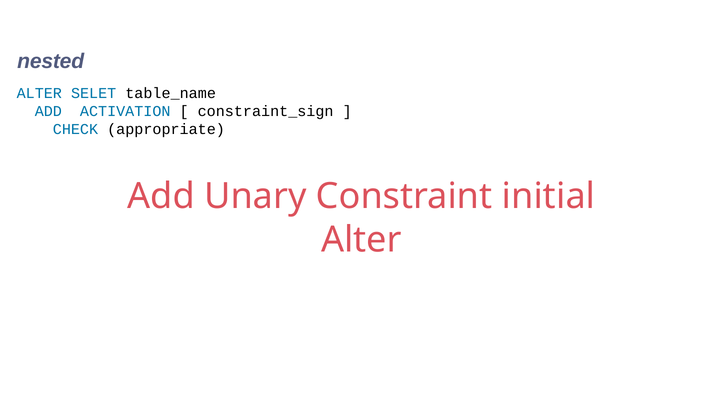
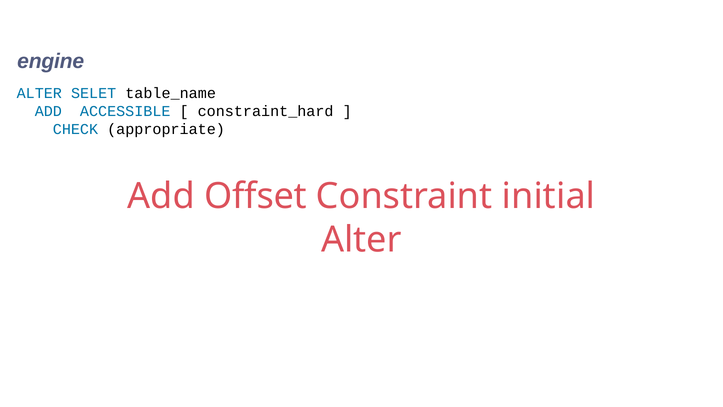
nested: nested -> engine
ACTIVATION: ACTIVATION -> ACCESSIBLE
constraint_sign: constraint_sign -> constraint_hard
Unary: Unary -> Offset
